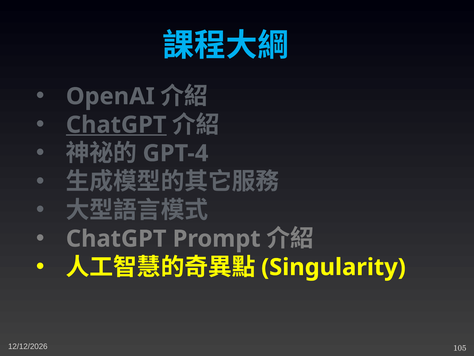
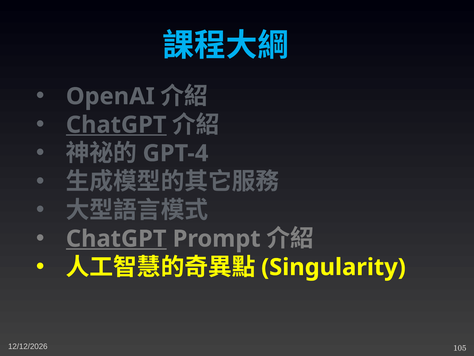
ChatGPT at (116, 238) underline: none -> present
